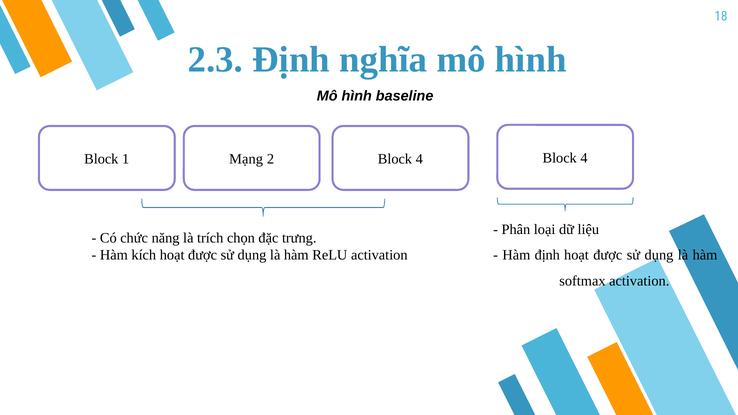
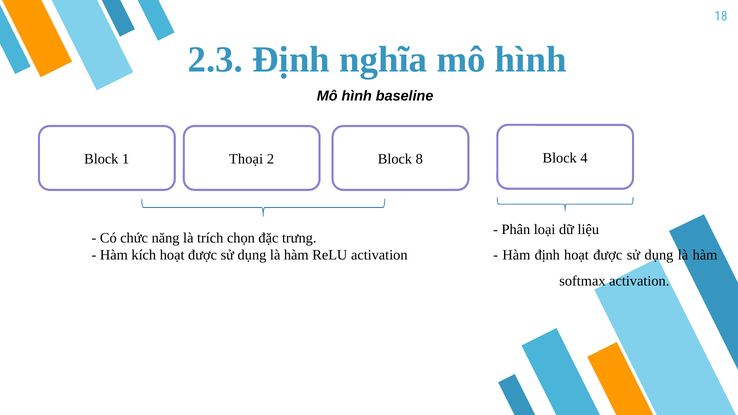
Mạng: Mạng -> Thoại
2 Block 4: 4 -> 8
